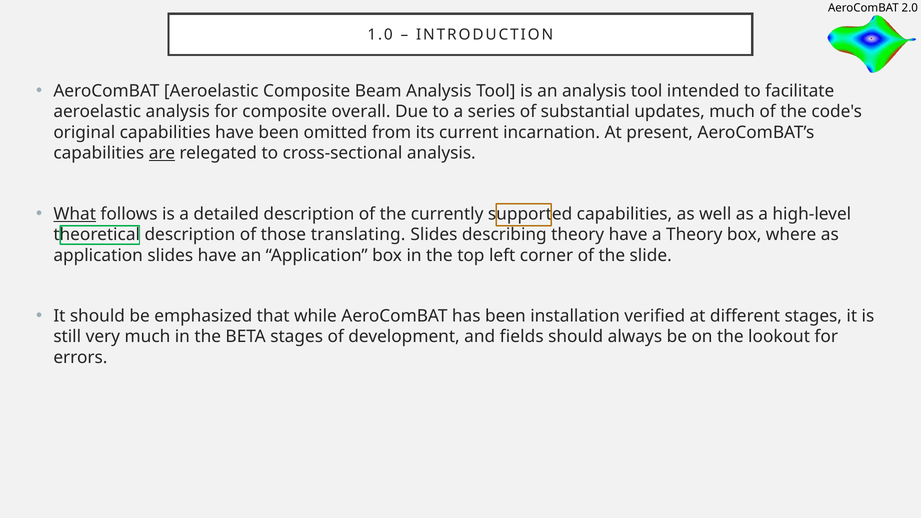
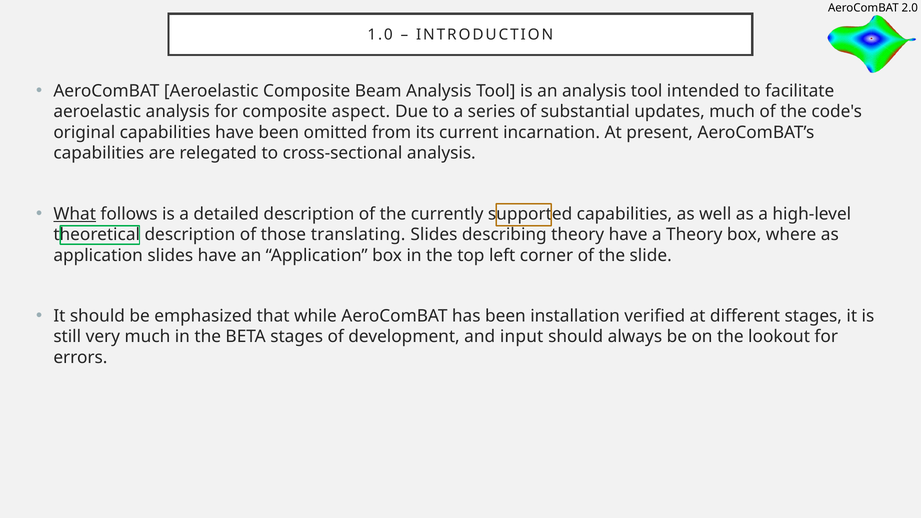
overall: overall -> aspect
are underline: present -> none
fields: fields -> input
